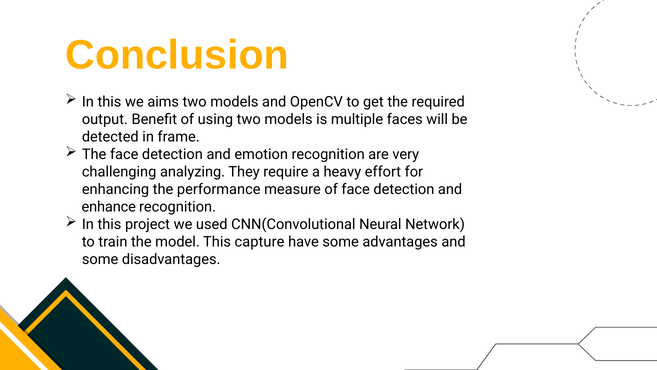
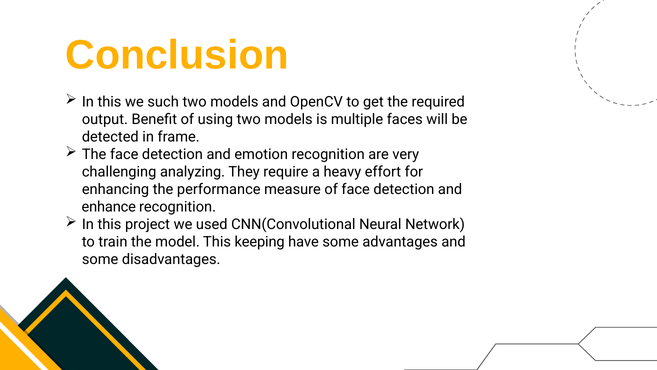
aims: aims -> such
capture: capture -> keeping
